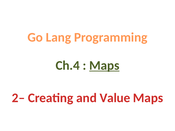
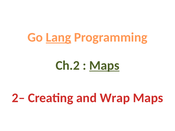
Lang underline: none -> present
Ch.4: Ch.4 -> Ch.2
Value: Value -> Wrap
